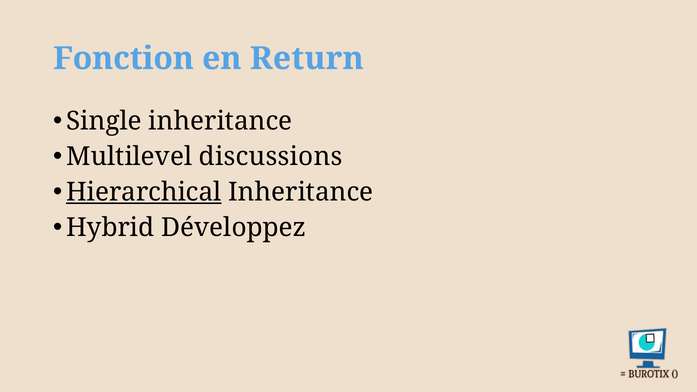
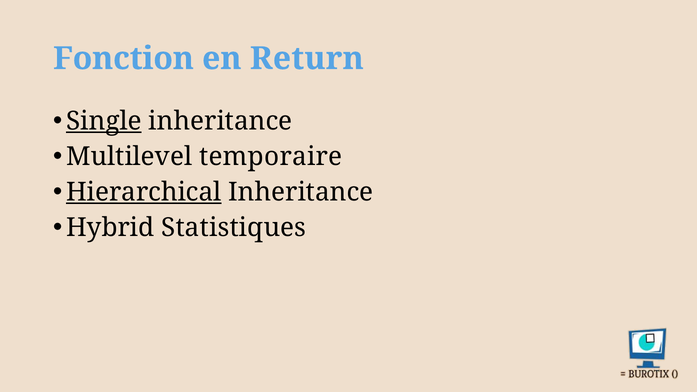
Single underline: none -> present
discussions: discussions -> temporaire
Développez: Développez -> Statistiques
